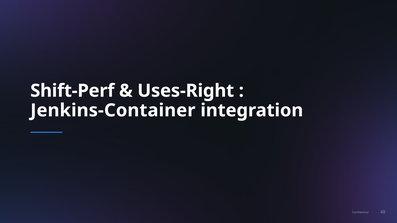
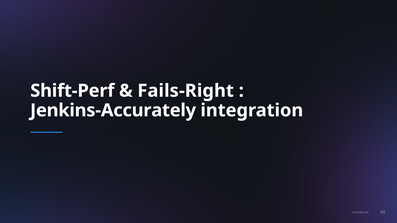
Uses-Right: Uses-Right -> Fails-Right
Jenkins-Container: Jenkins-Container -> Jenkins-Accurately
